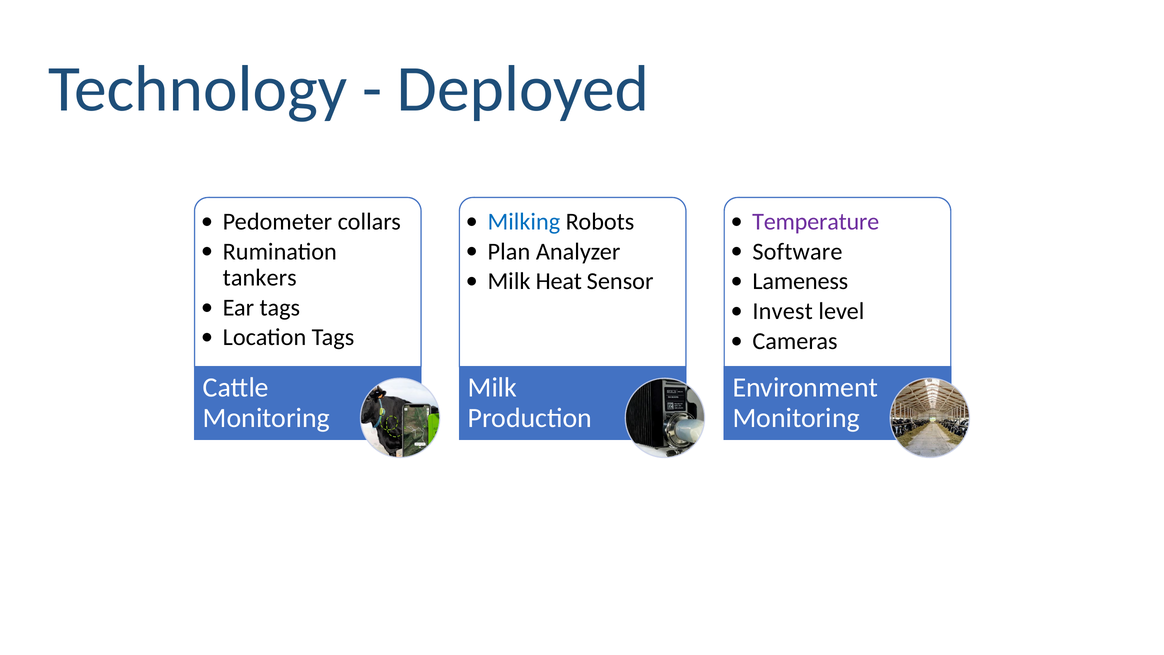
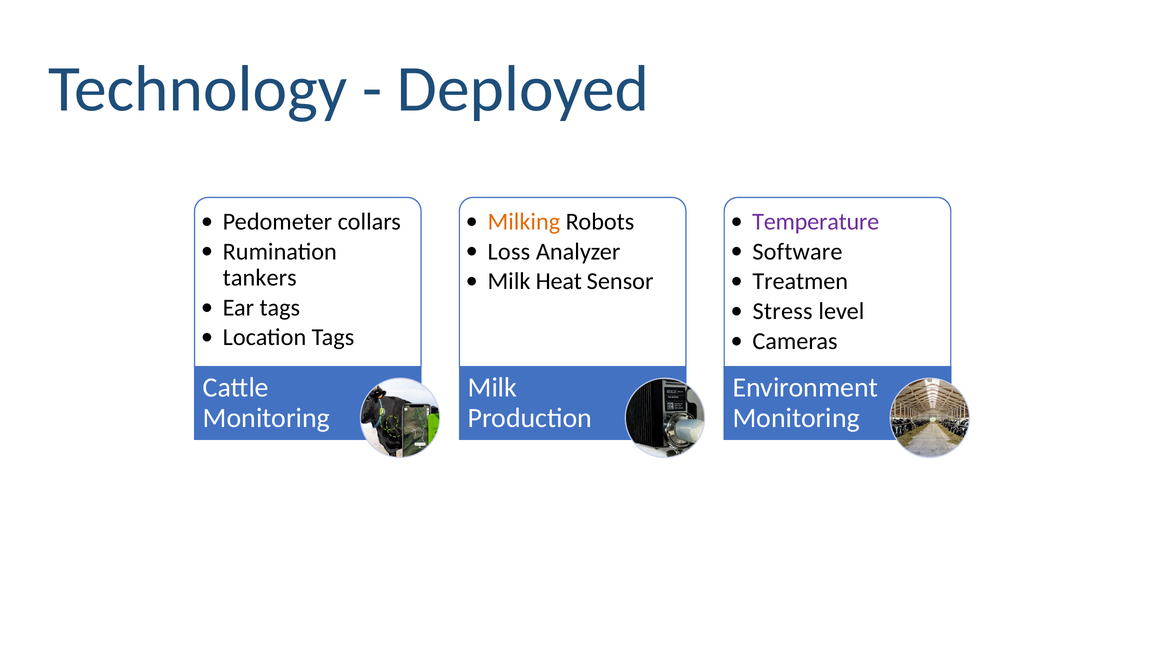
Milking colour: blue -> orange
Plan: Plan -> Loss
Lameness: Lameness -> Treatmen
Invest: Invest -> Stress
